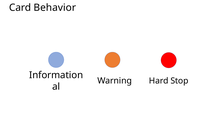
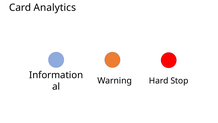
Behavior: Behavior -> Analytics
